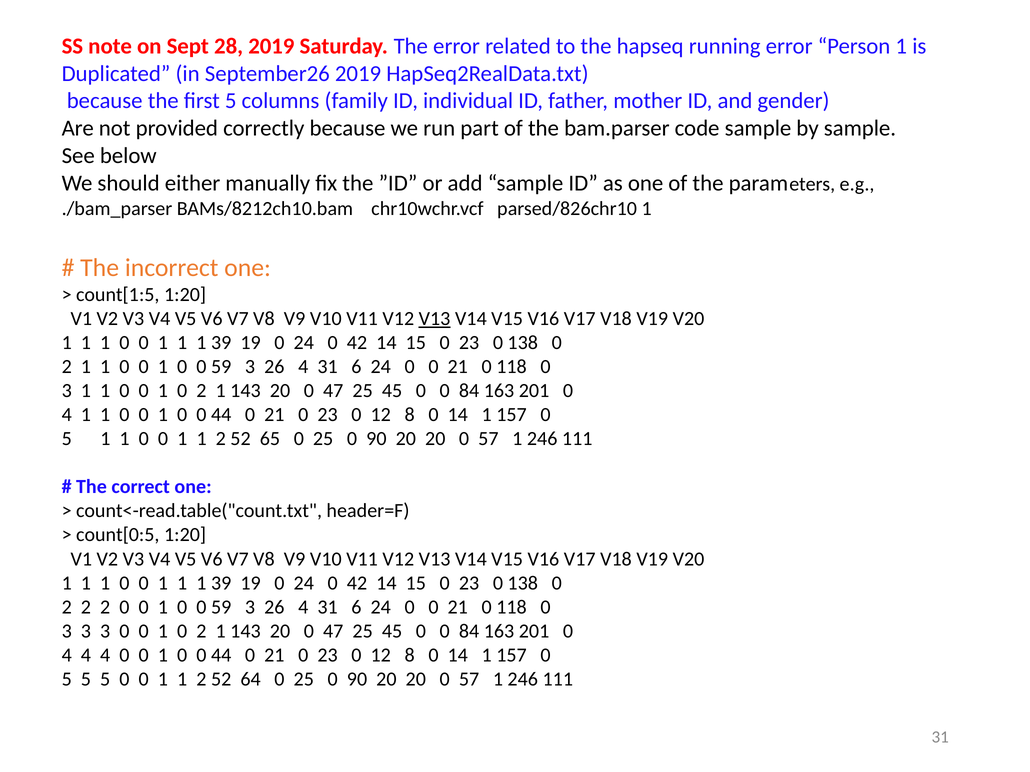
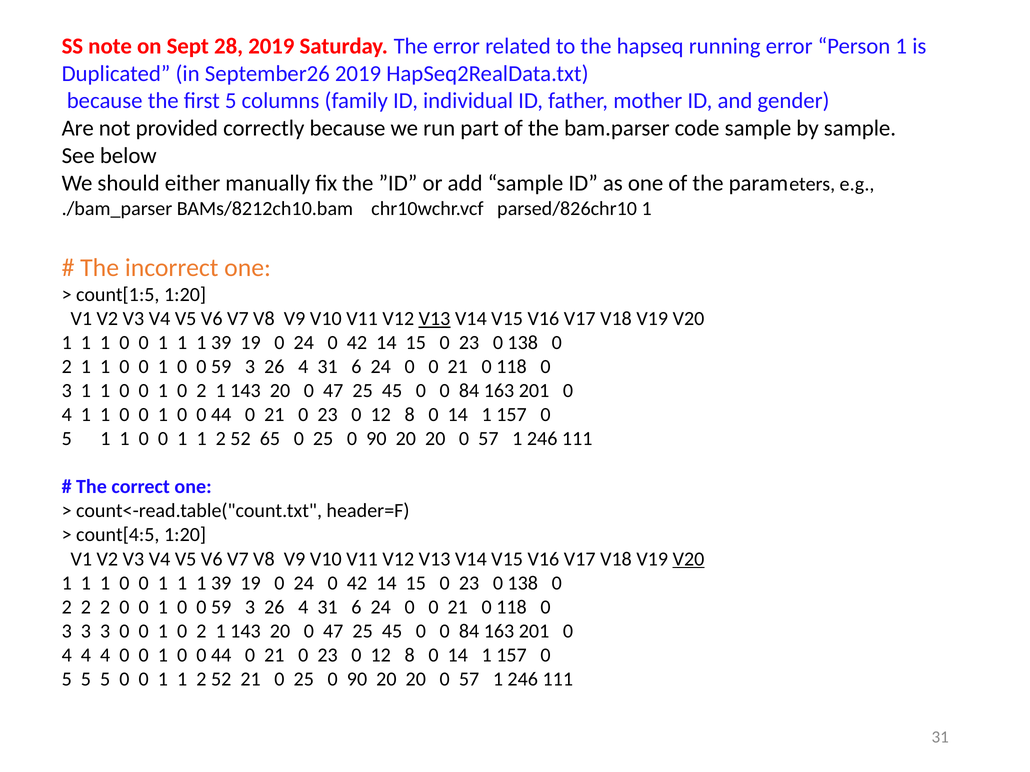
count[0:5: count[0:5 -> count[4:5
V20 at (689, 559) underline: none -> present
52 64: 64 -> 21
